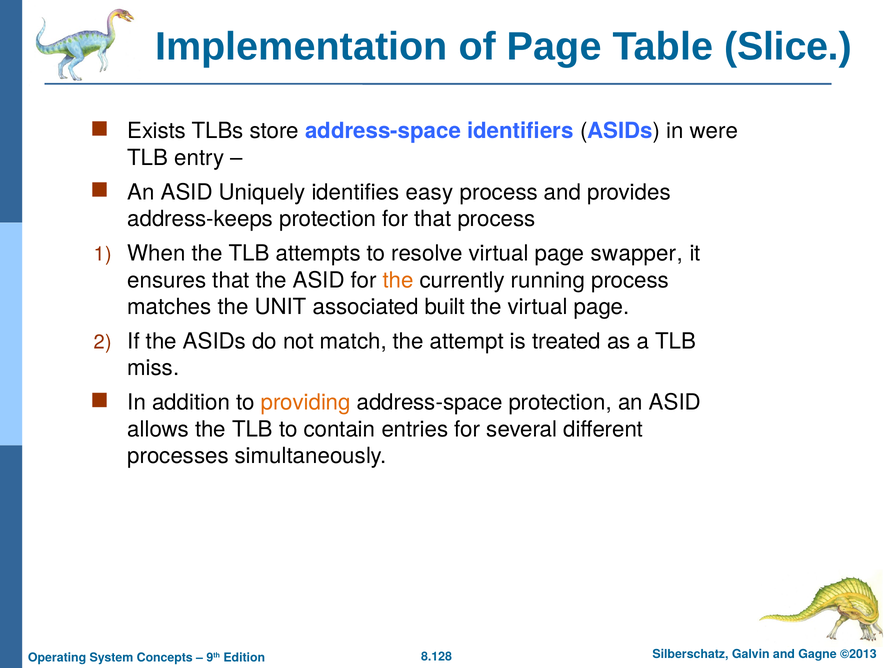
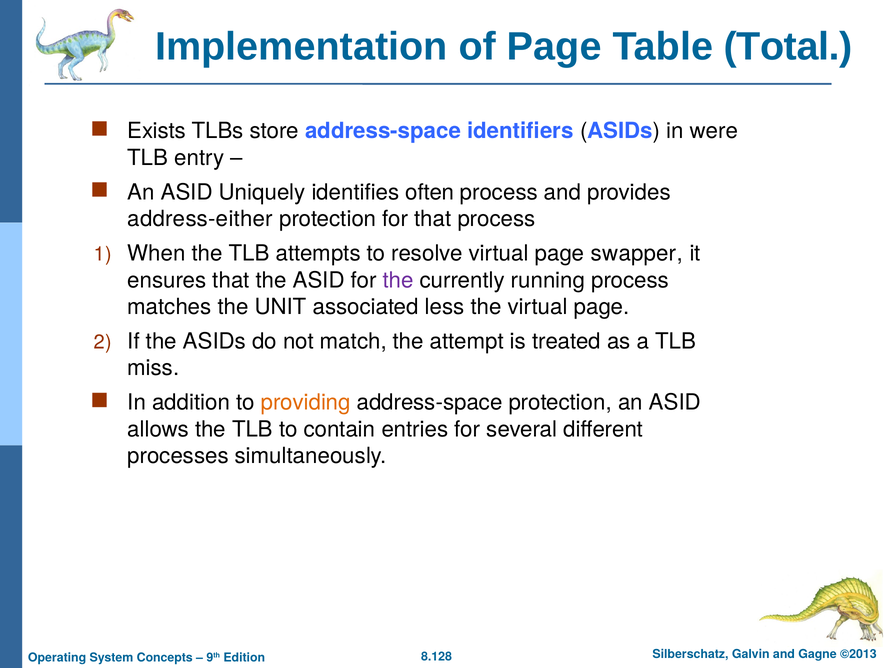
Slice: Slice -> Total
easy: easy -> often
address-keeps: address-keeps -> address-either
the at (398, 280) colour: orange -> purple
built: built -> less
